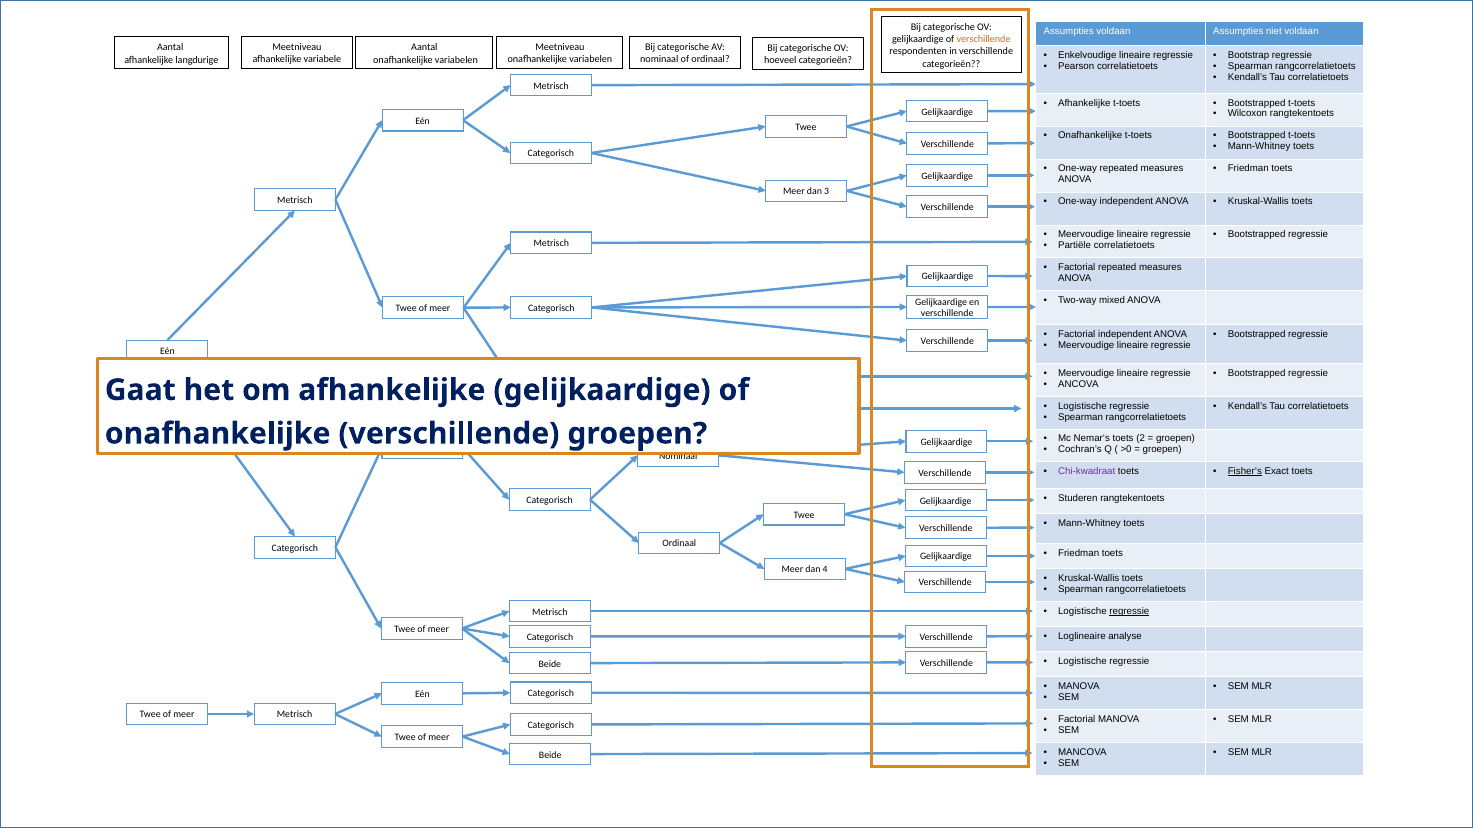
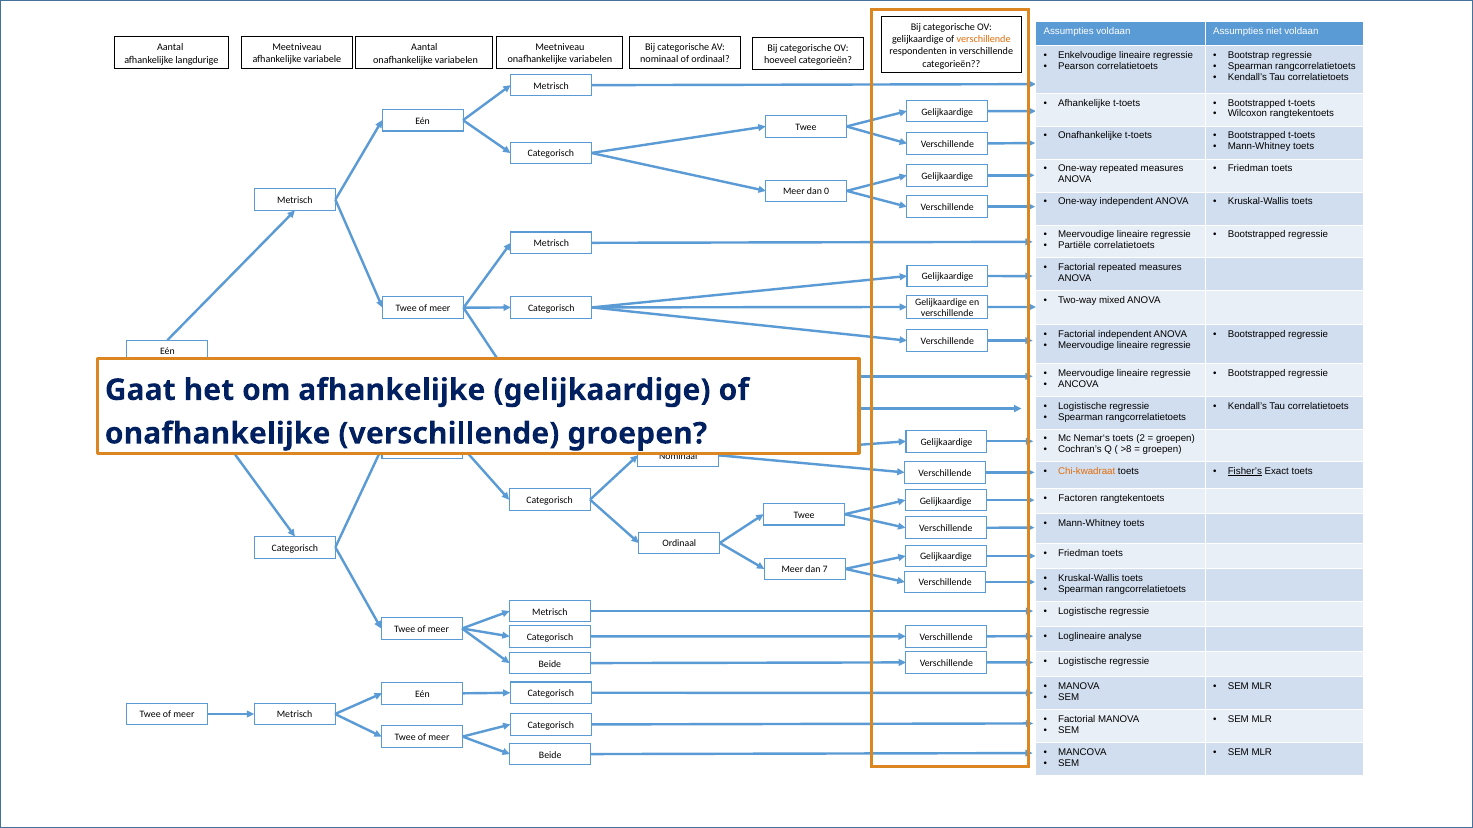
3: 3 -> 0
>0: >0 -> >8
Chi-kwadraat colour: purple -> orange
Studeren: Studeren -> Factoren
4: 4 -> 7
regressie at (1129, 611) underline: present -> none
